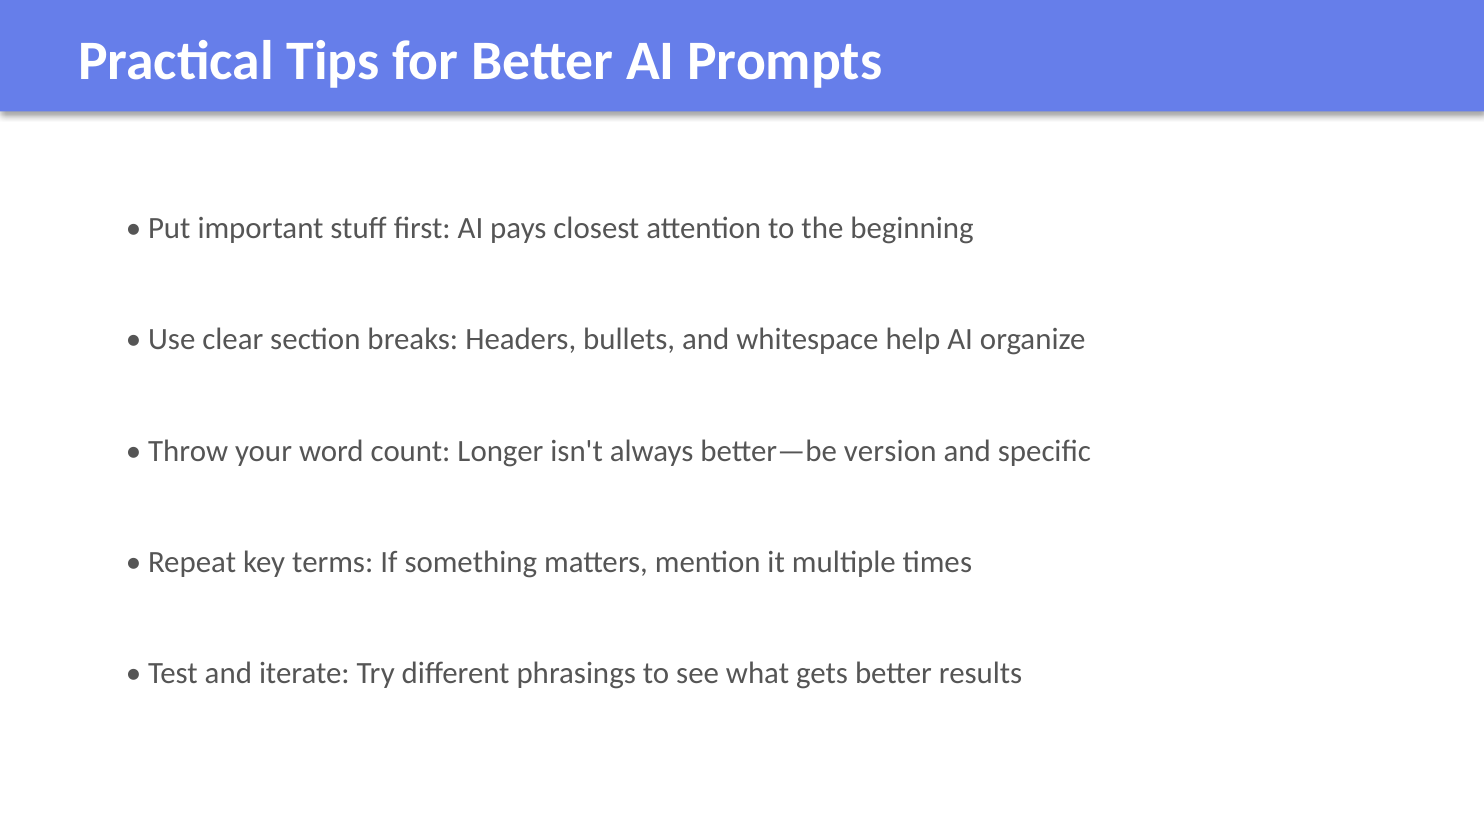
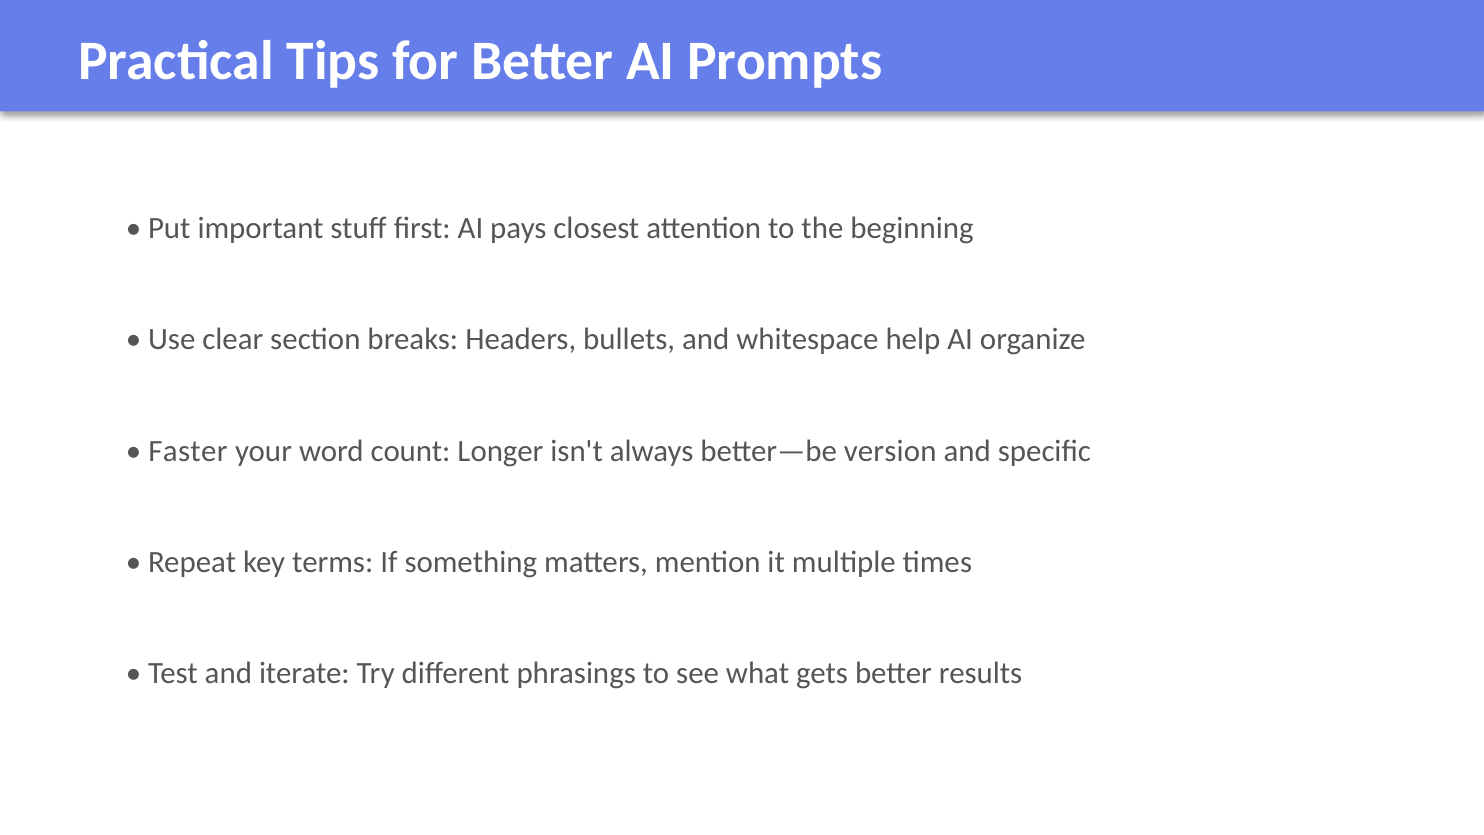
Throw: Throw -> Faster
